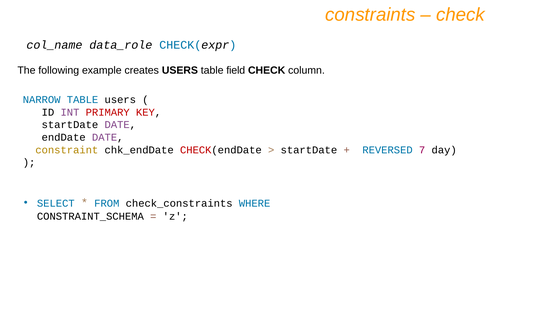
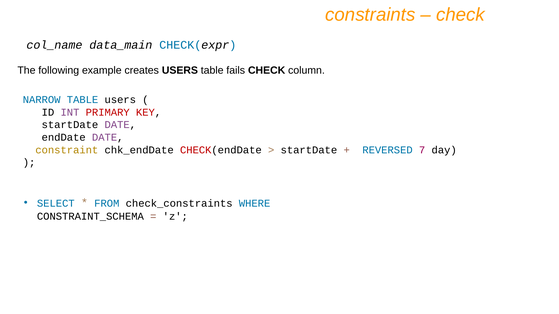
data_role: data_role -> data_main
field: field -> fails
